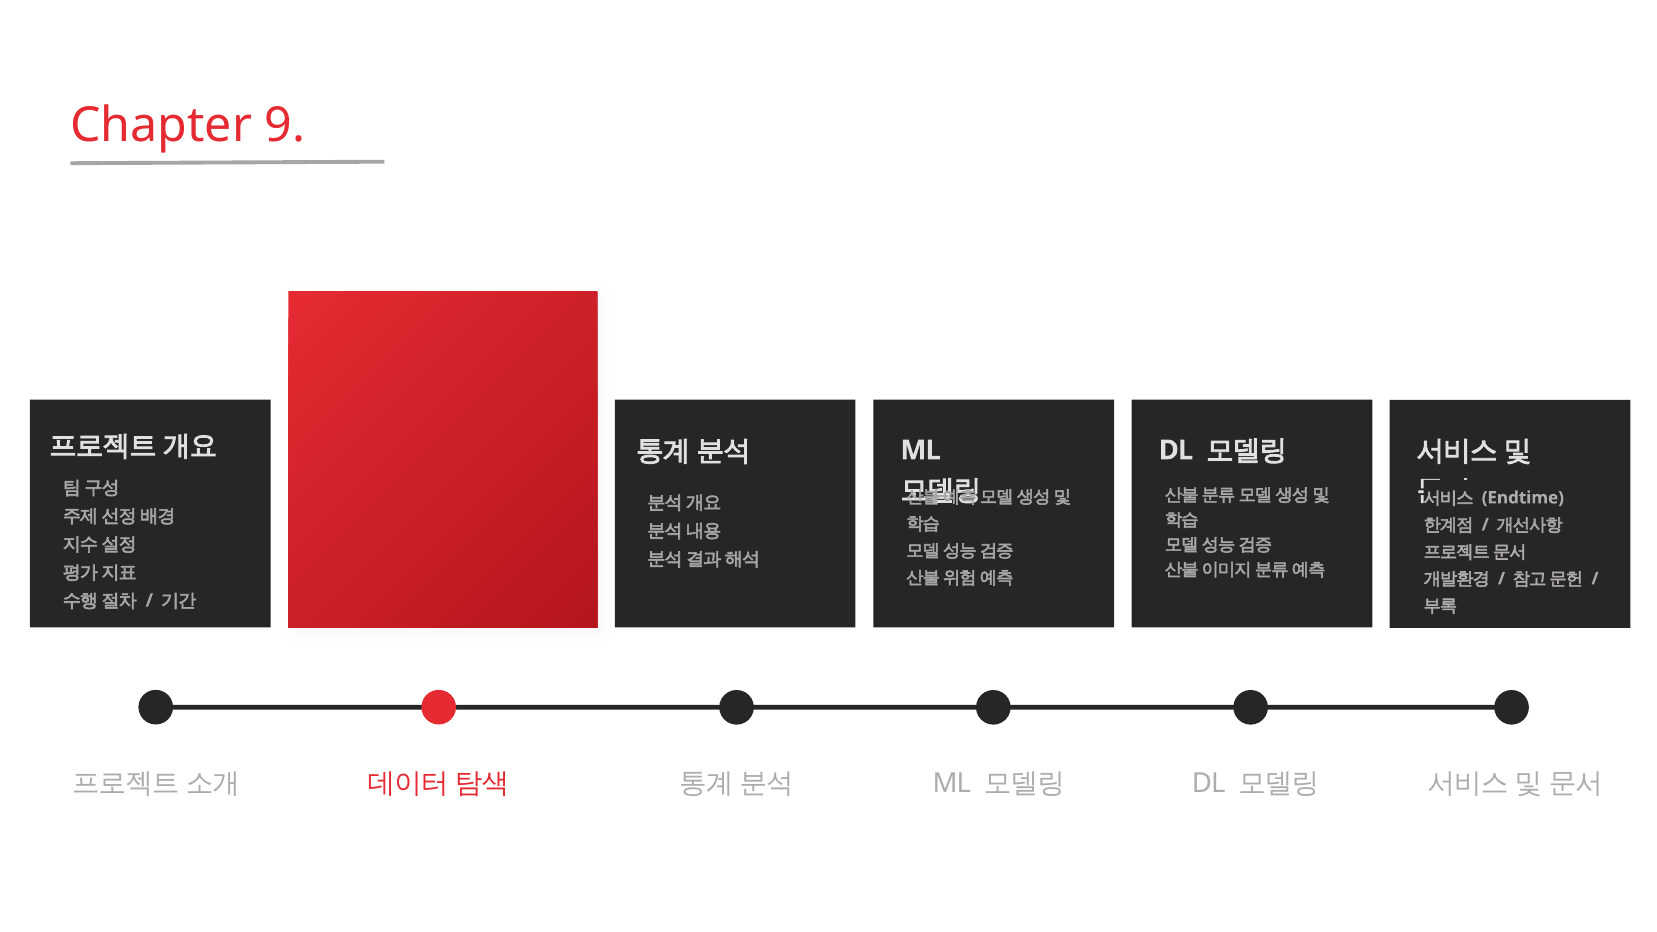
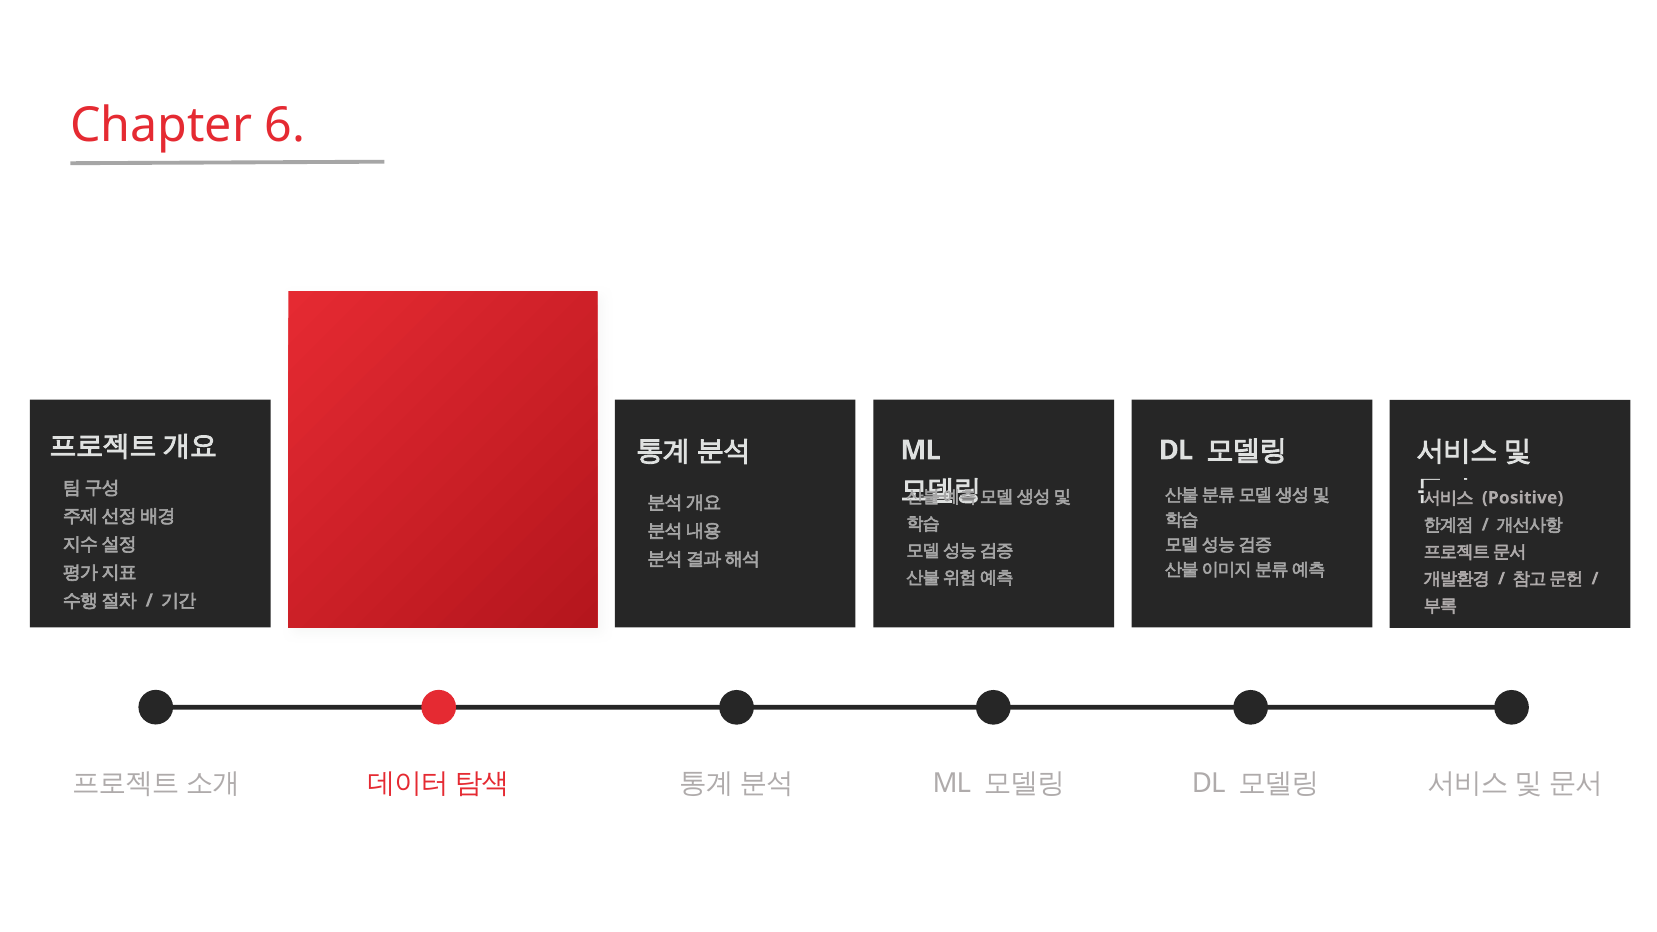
9: 9 -> 6
Endtime: Endtime -> Positive
